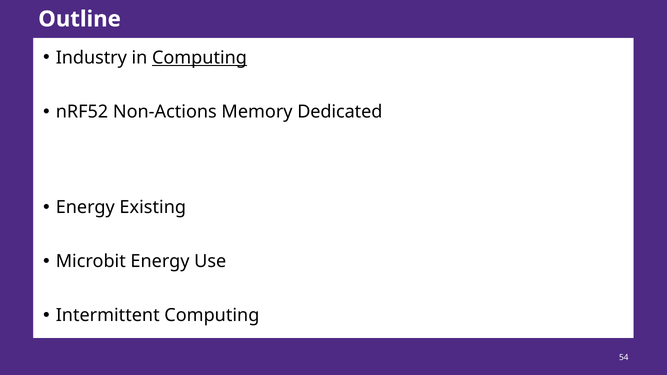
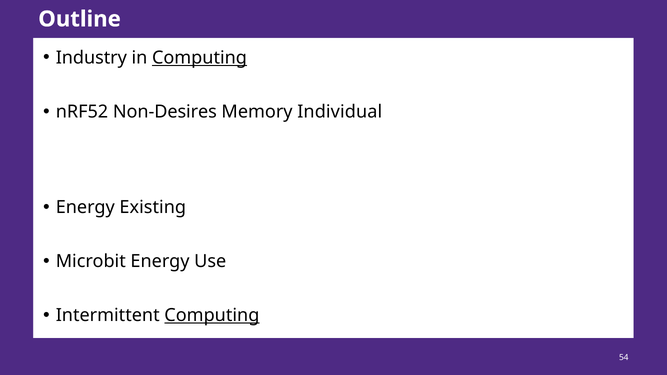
Non-Actions: Non-Actions -> Non-Desires
Dedicated: Dedicated -> Individual
Computing at (212, 315) underline: none -> present
